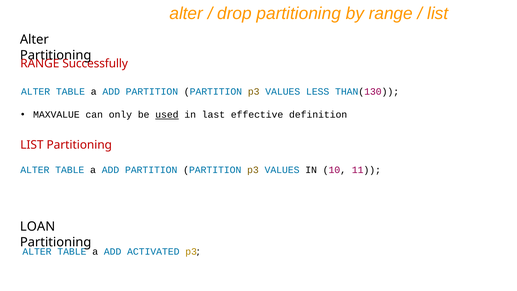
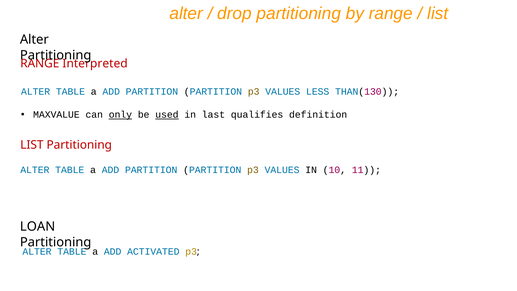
Successfully: Successfully -> Interpreted
only underline: none -> present
effective: effective -> qualifies
